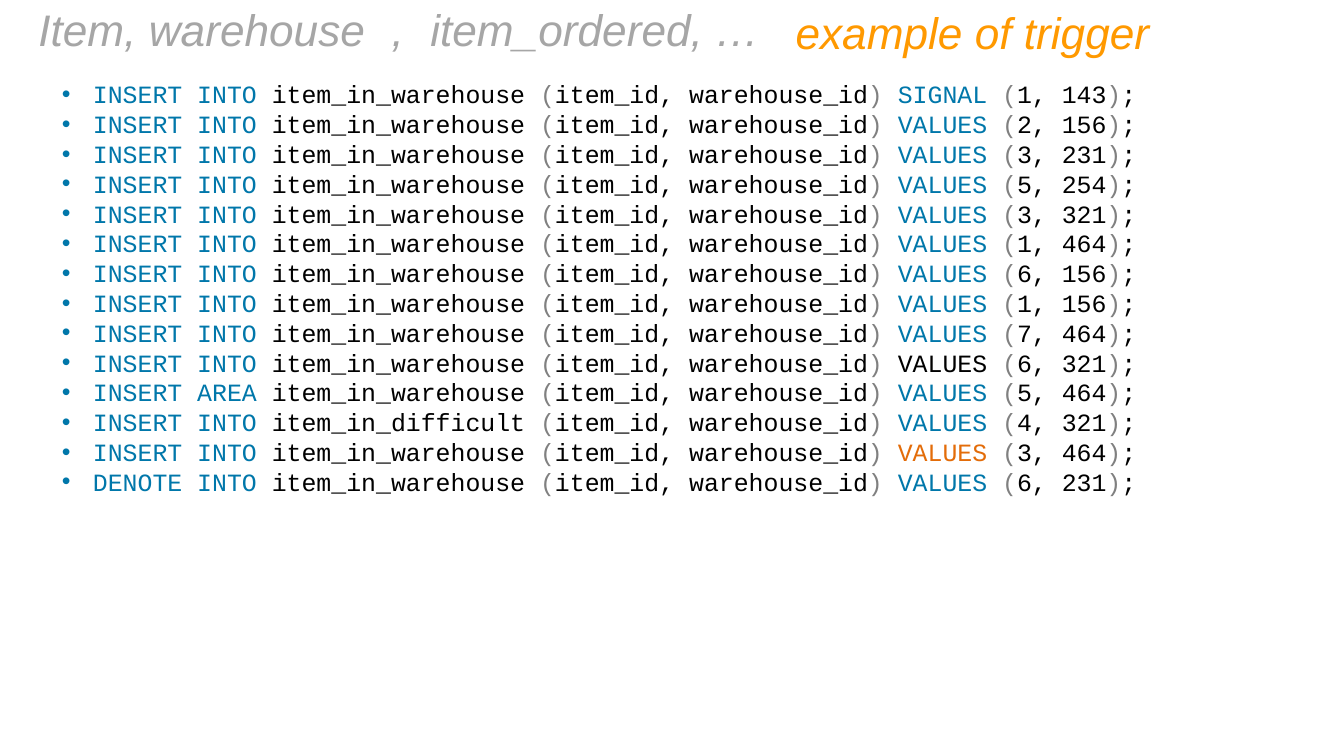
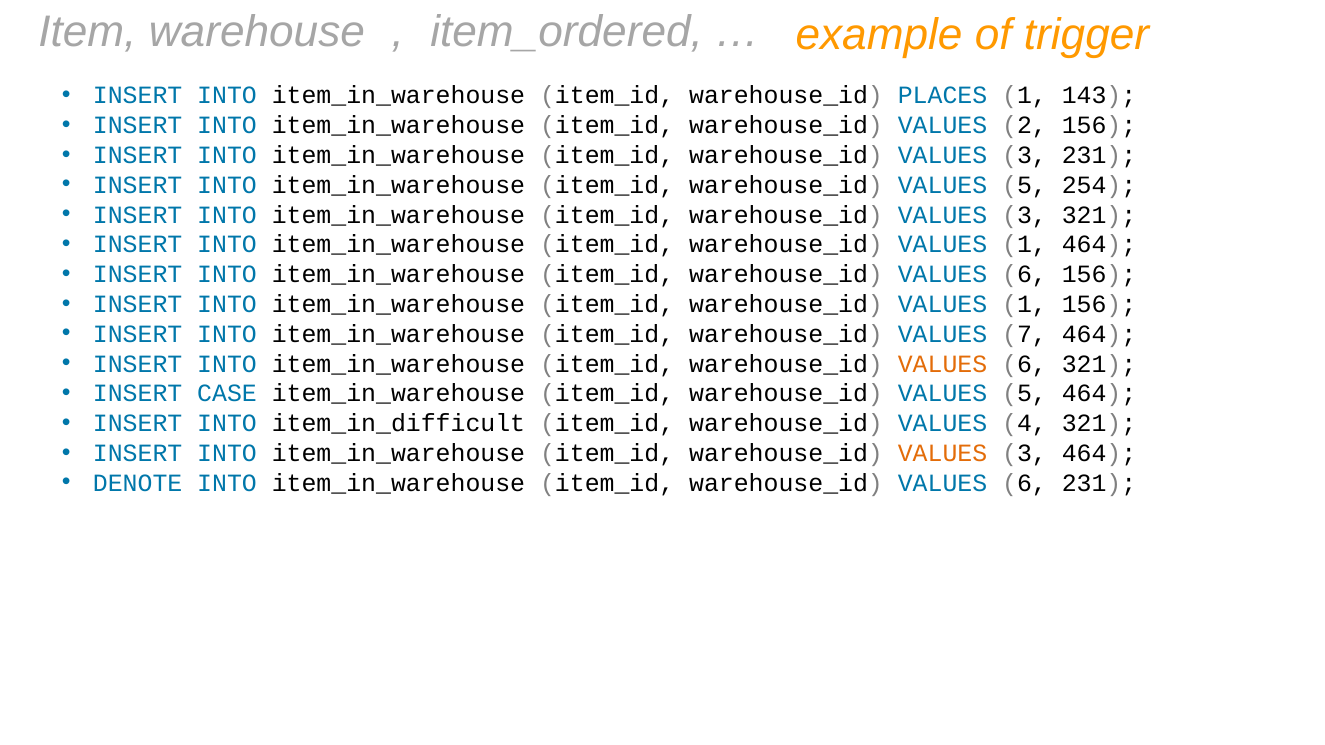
SIGNAL: SIGNAL -> PLACES
VALUES at (943, 364) colour: black -> orange
AREA: AREA -> CASE
